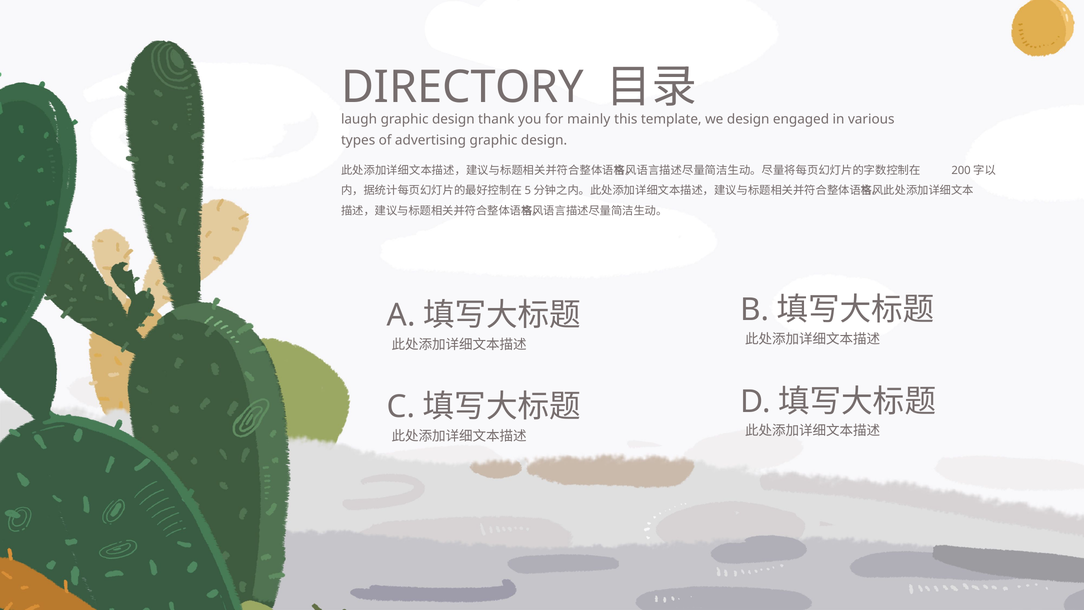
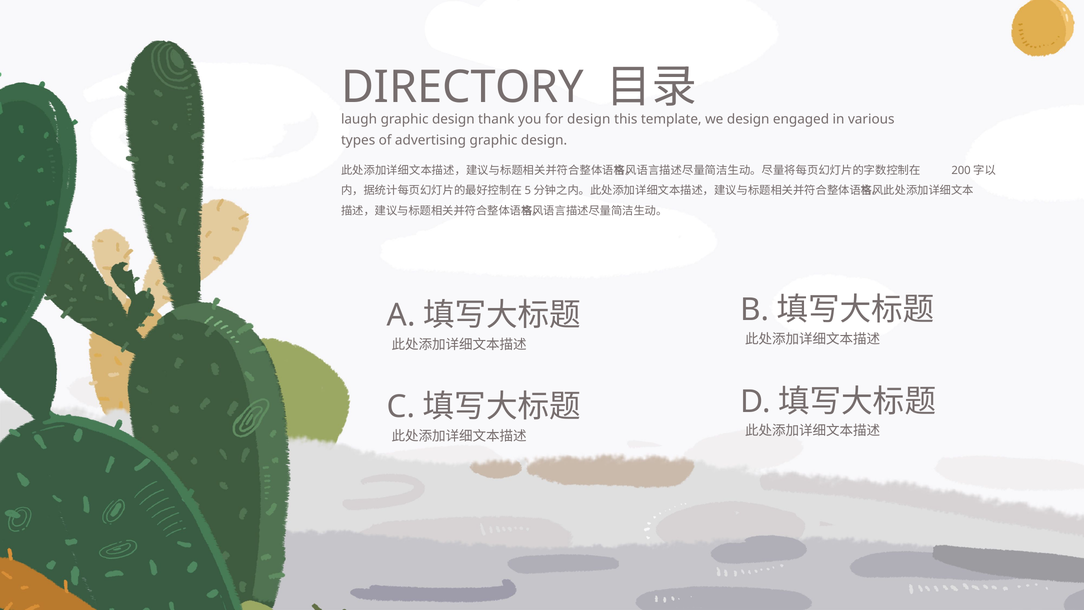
mainly at (589, 119): mainly -> design
